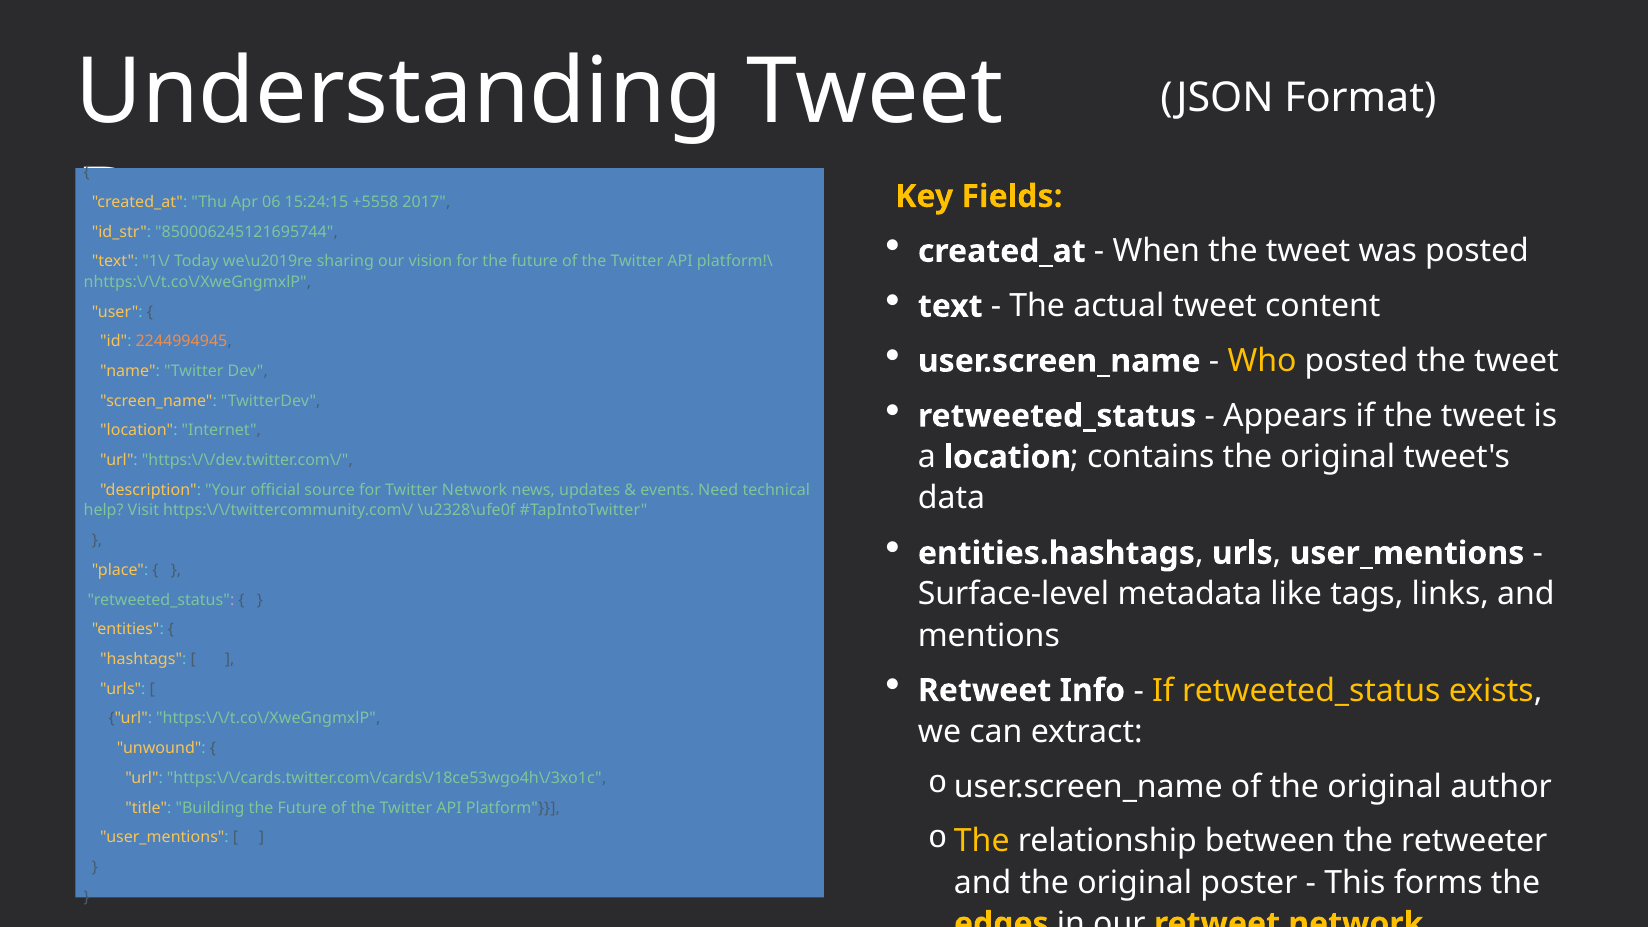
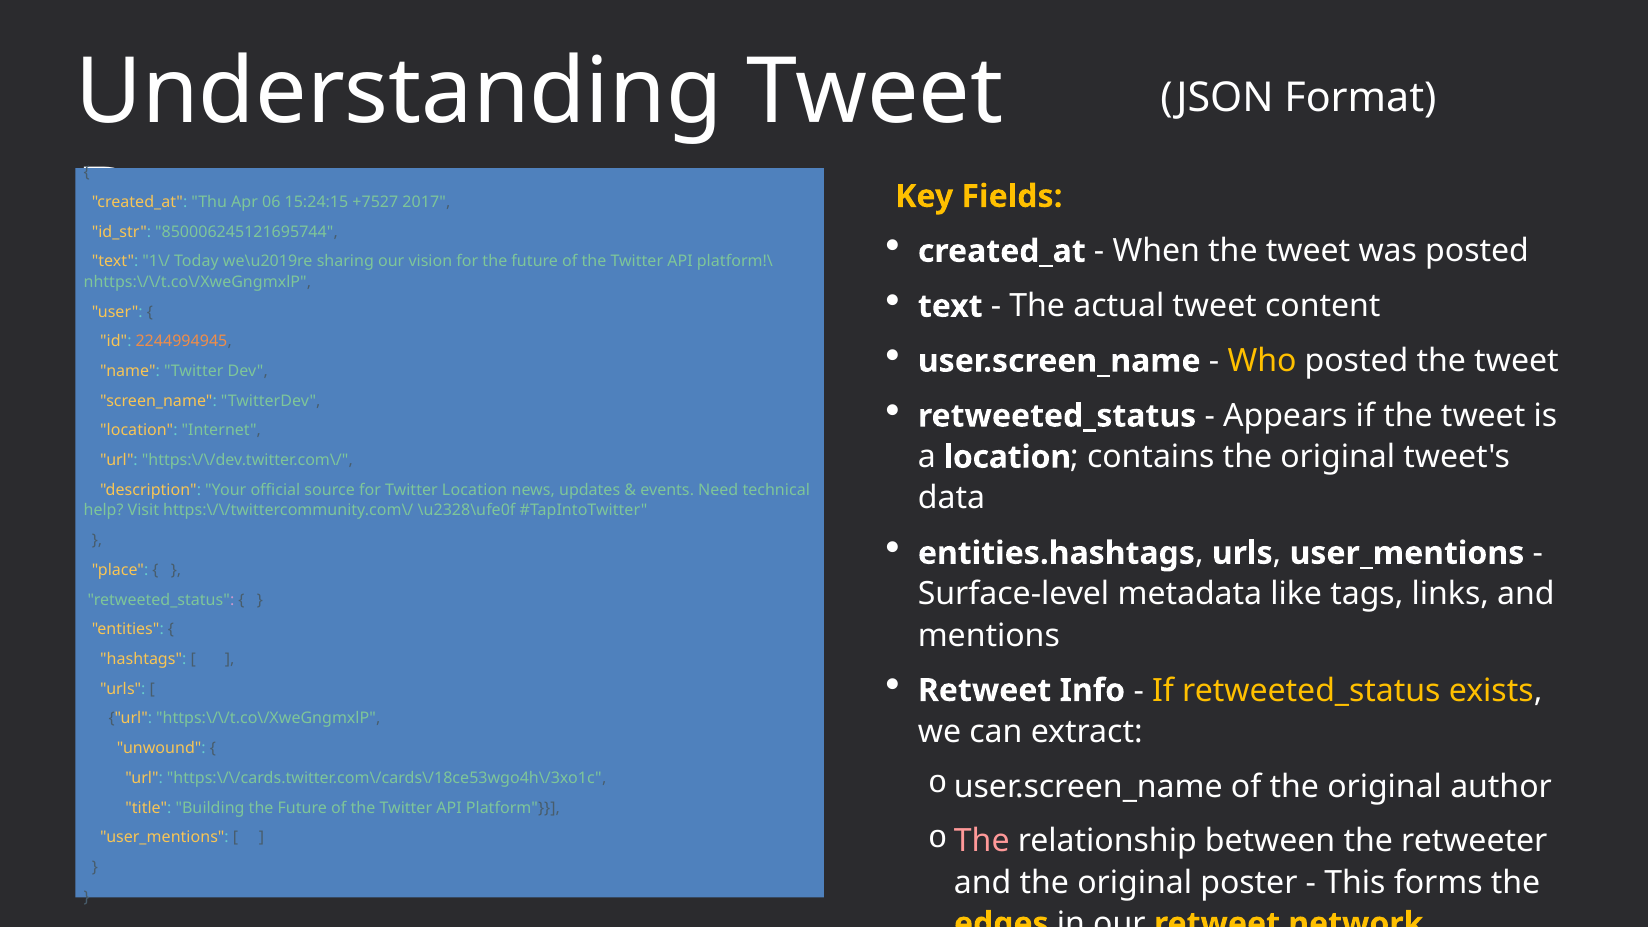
+5558: +5558 -> +7527
Twitter Network: Network -> Location
The at (982, 841) colour: yellow -> pink
